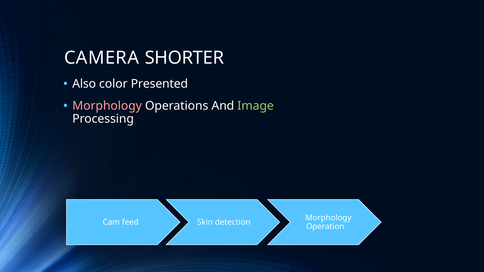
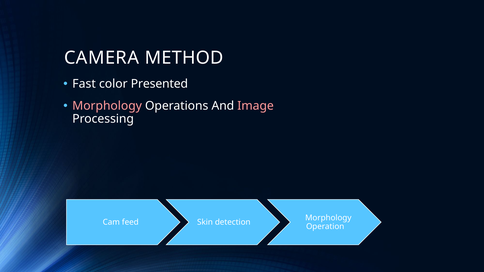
SHORTER: SHORTER -> METHOD
Also: Also -> Fast
Image colour: light green -> pink
